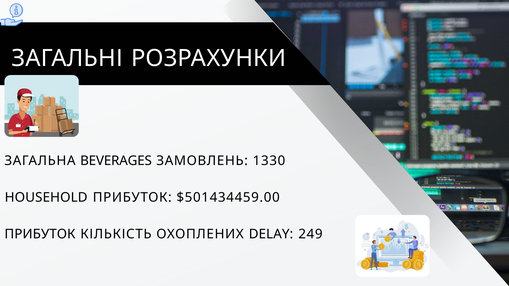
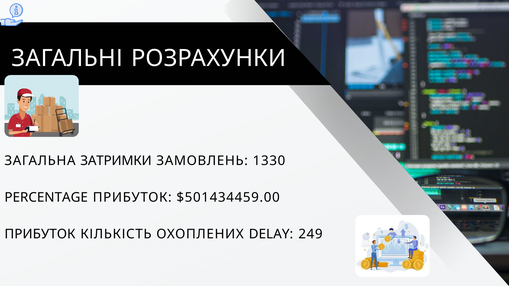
BEVERAGES: BEVERAGES -> ЗАТРИМКИ
HOUSEHOLD: HOUSEHOLD -> PERCENTAGE
